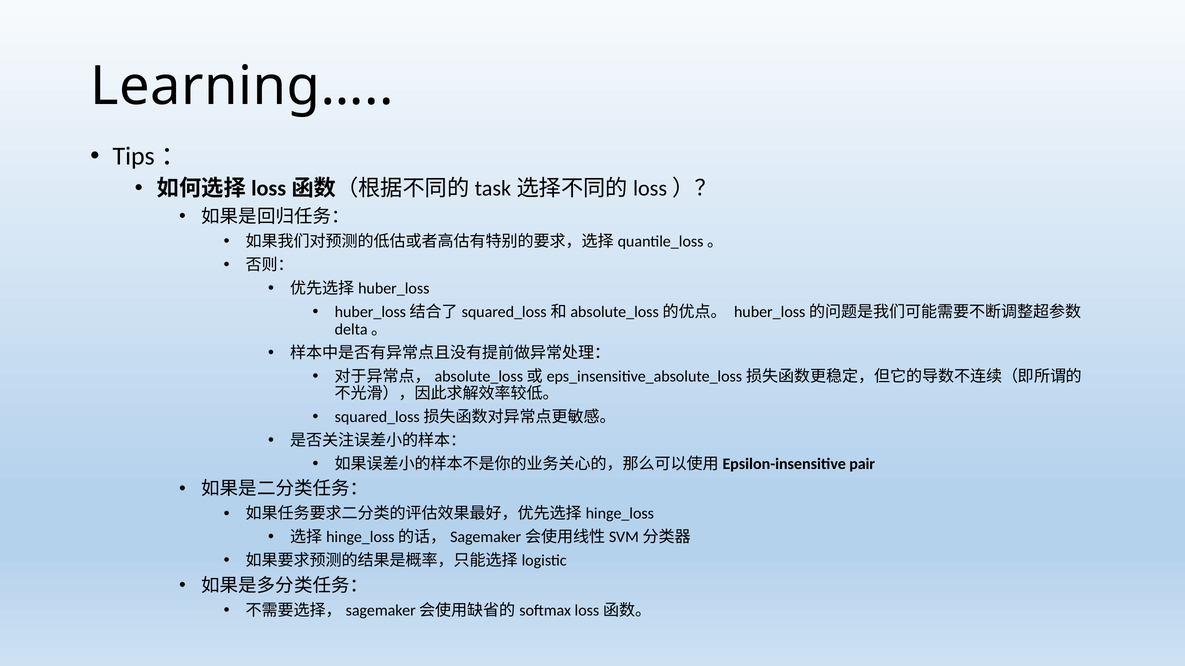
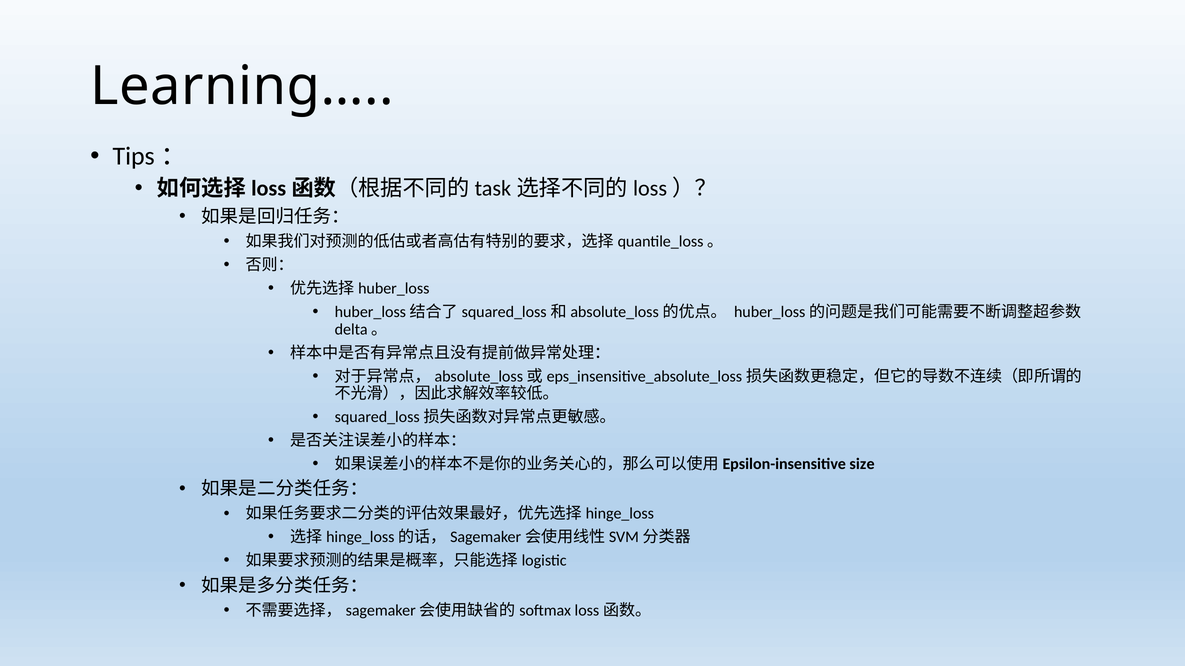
pair: pair -> size
